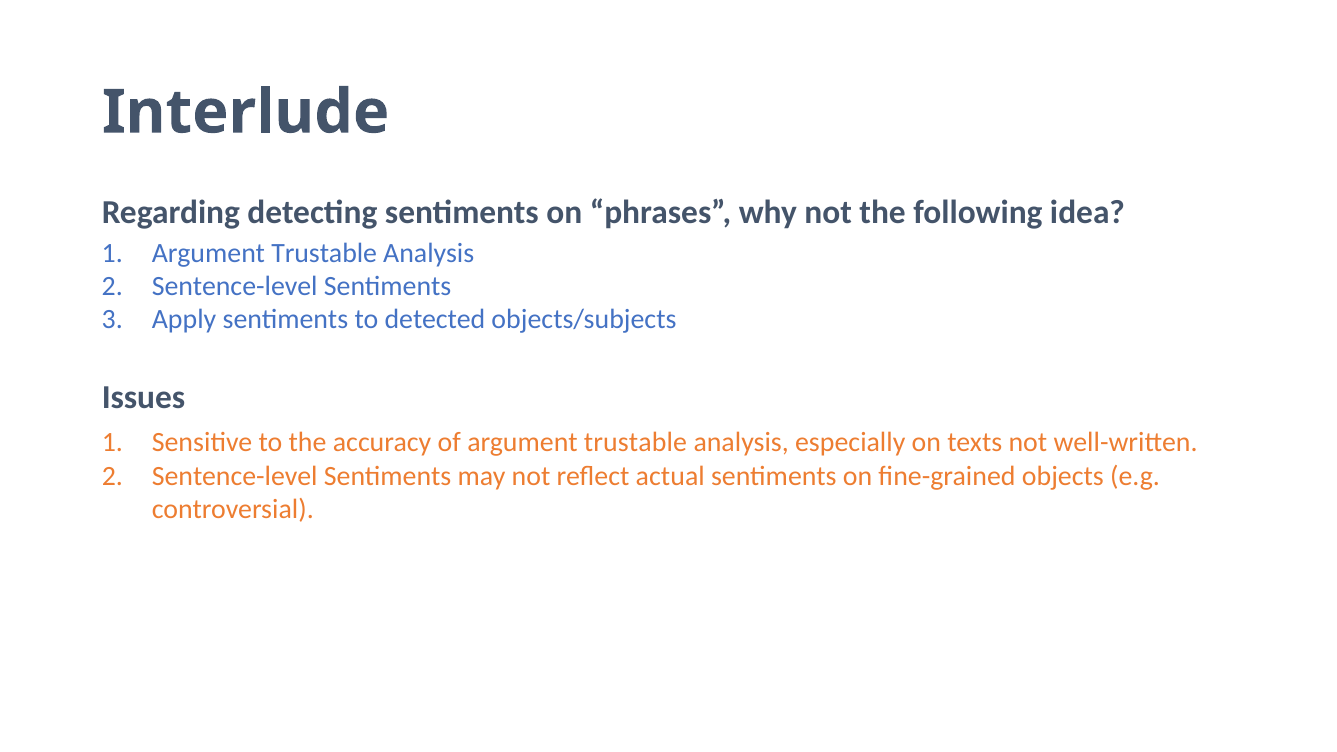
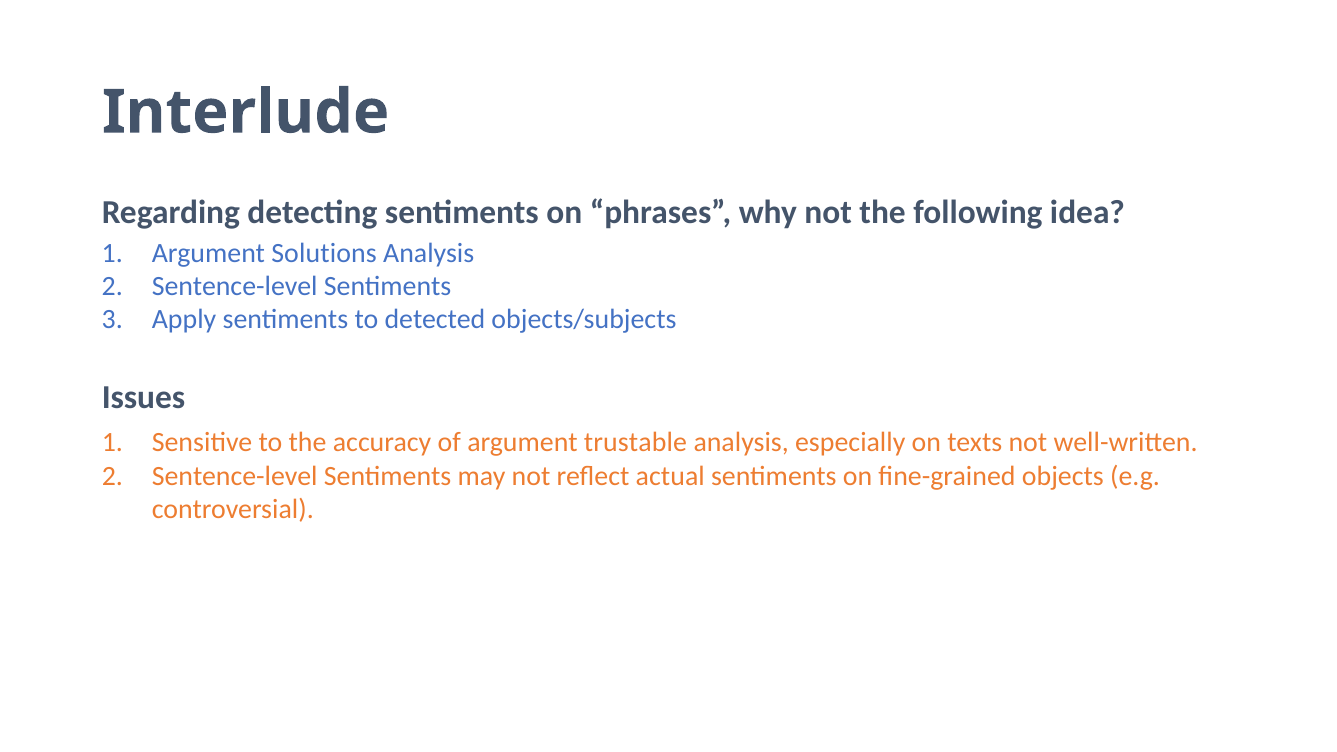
Trustable at (324, 253): Trustable -> Solutions
